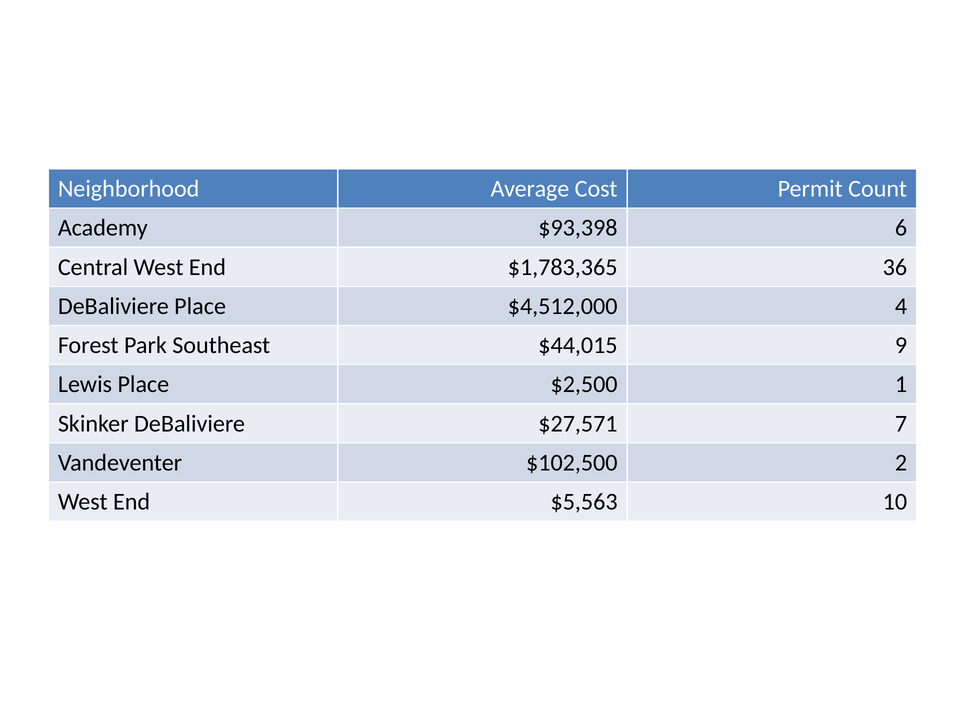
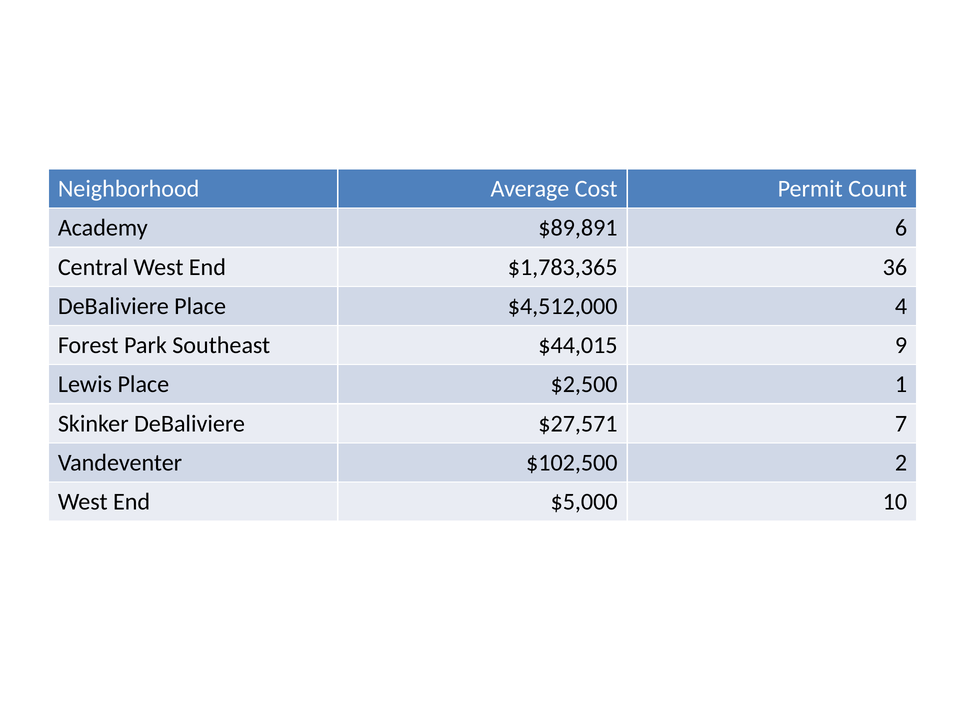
$93,398: $93,398 -> $89,891
$5,563: $5,563 -> $5,000
